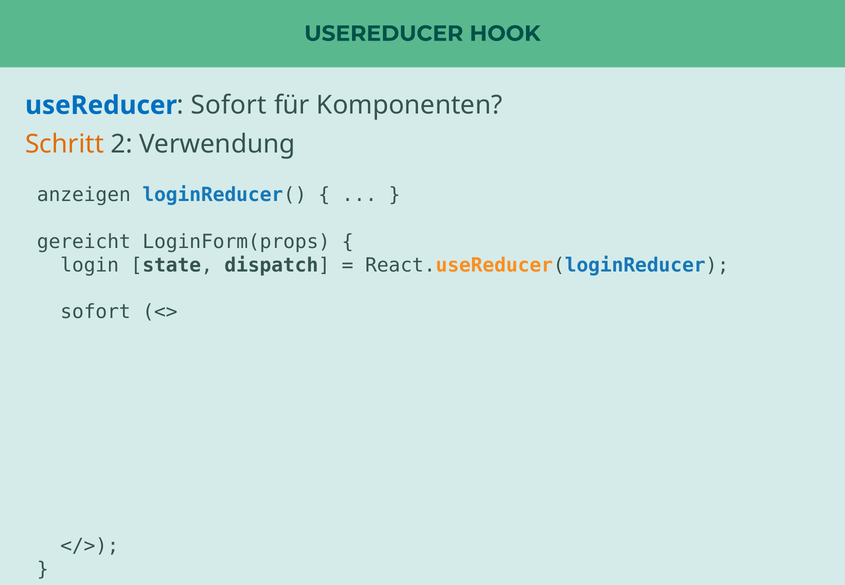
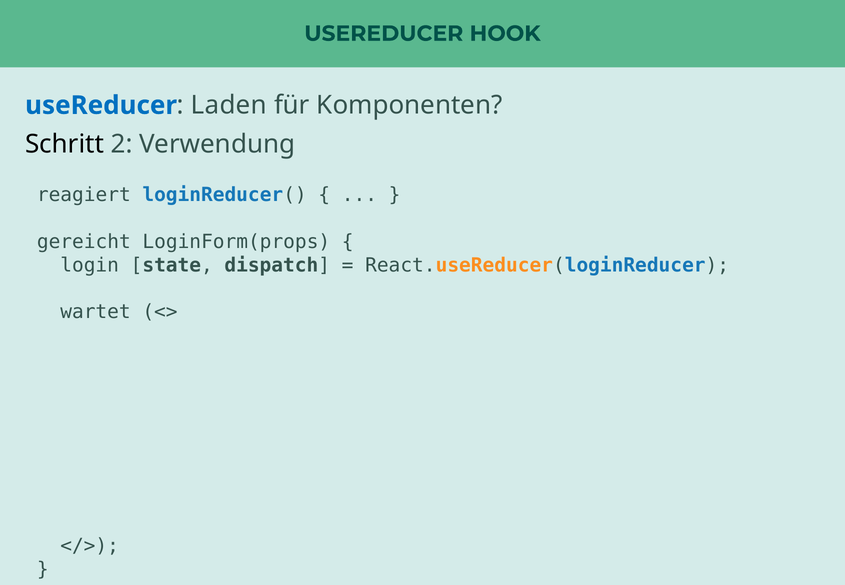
Sofort at (229, 105): Sofort -> Laden
Schritt colour: orange -> black
anzeigen: anzeigen -> reagiert
sofort at (95, 312): sofort -> wartet
